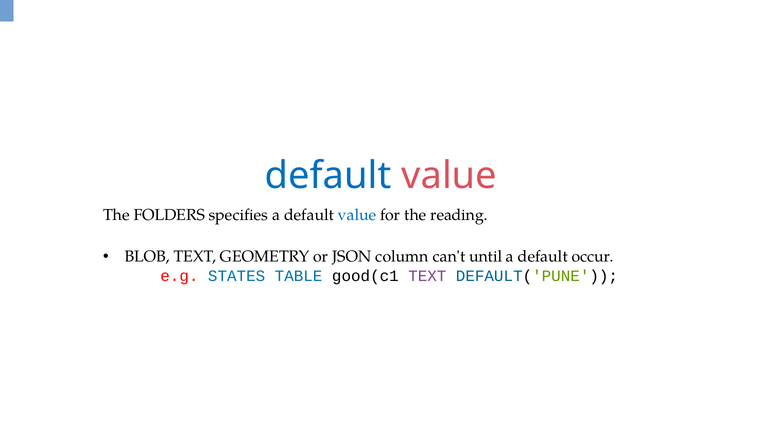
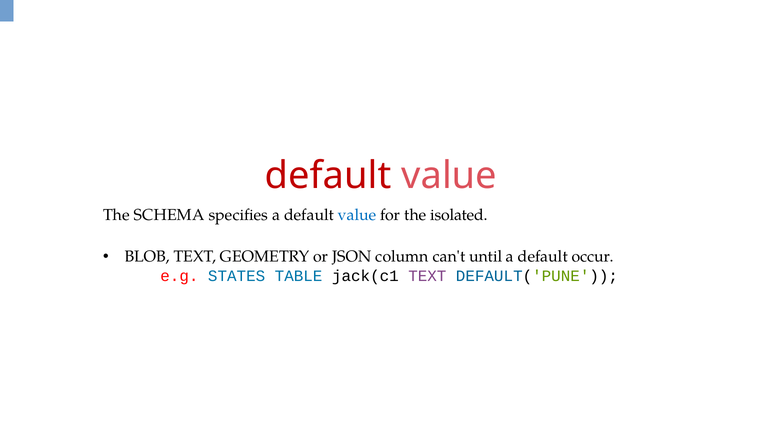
default at (328, 176) colour: blue -> red
FOLDERS: FOLDERS -> SCHEMA
reading: reading -> isolated
good(c1: good(c1 -> jack(c1
